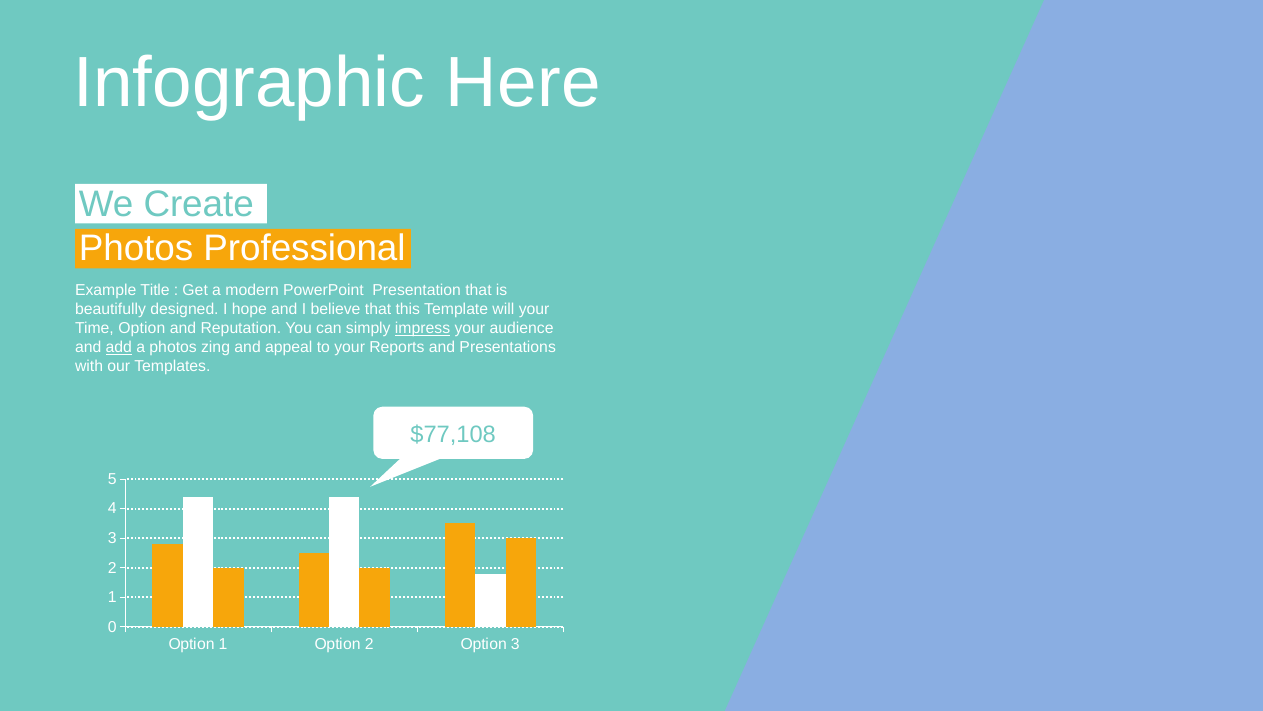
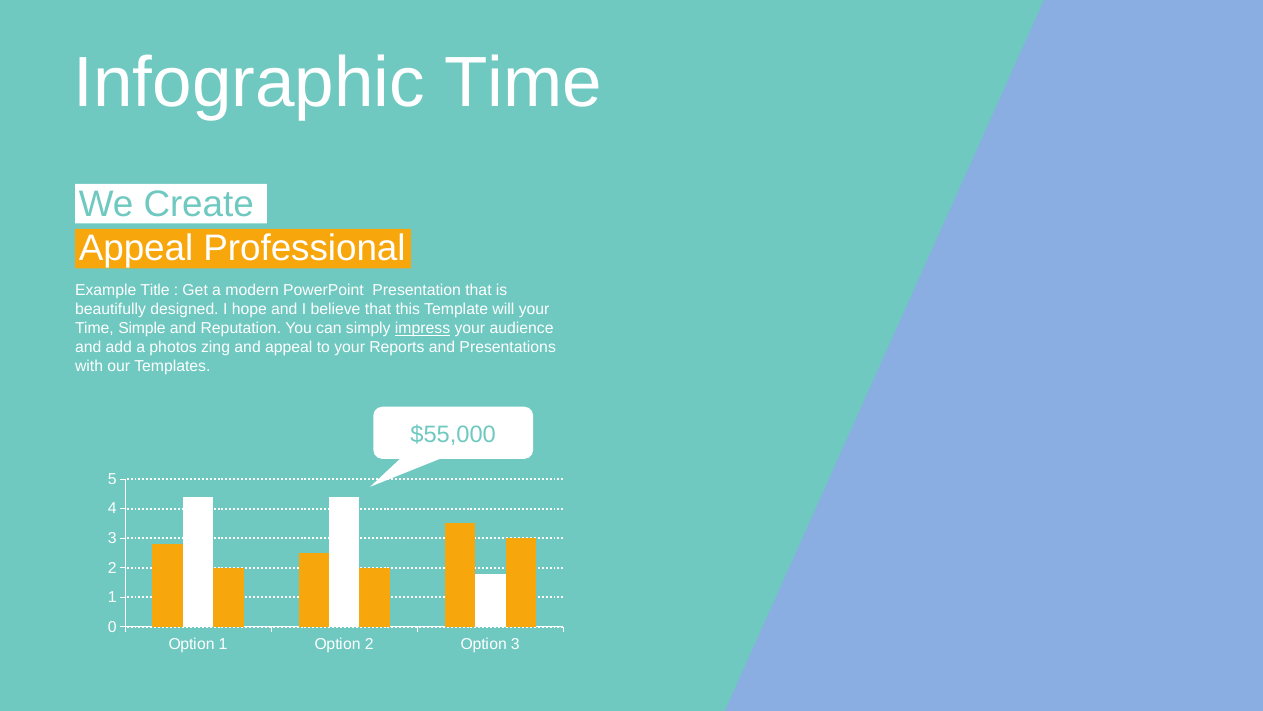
Infographic Here: Here -> Time
Photos at (136, 248): Photos -> Appeal
Time Option: Option -> Simple
add underline: present -> none
$77,108: $77,108 -> $55,000
